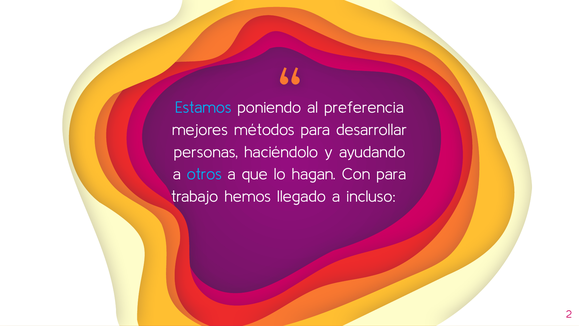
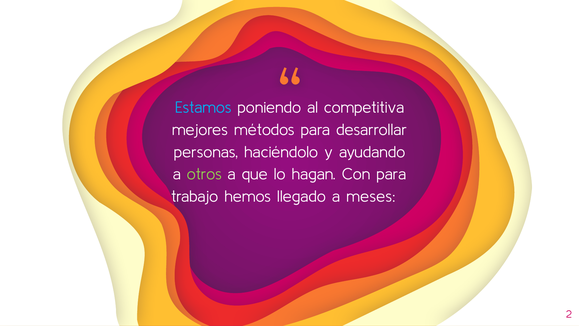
preferencia: preferencia -> competitiva
otros colour: light blue -> light green
incluso: incluso -> meses
